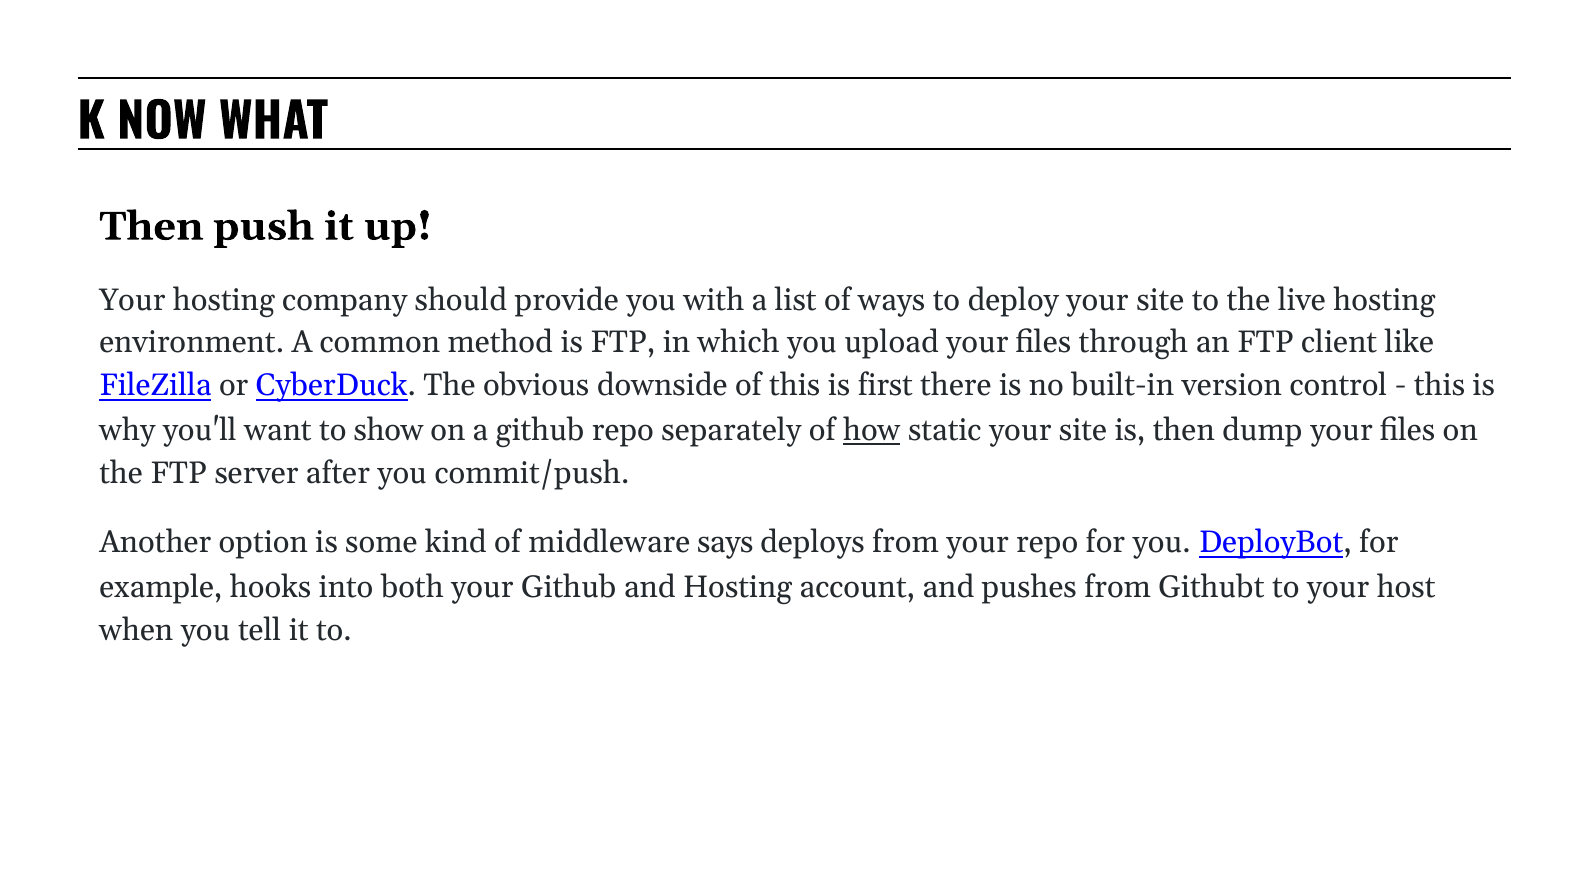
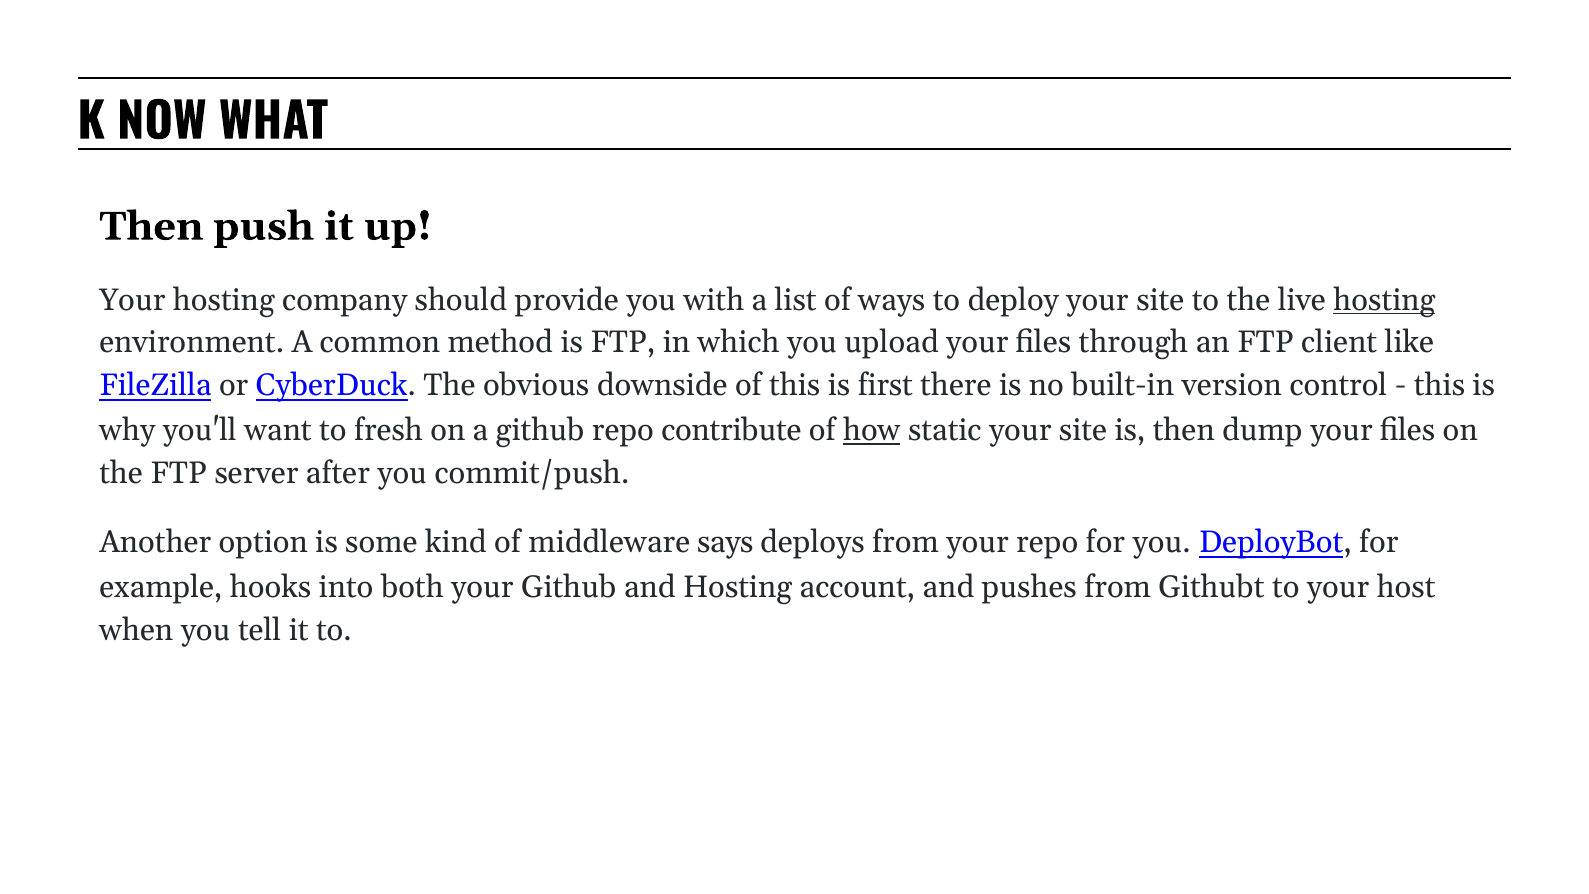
hosting at (1384, 300) underline: none -> present
show: show -> fresh
separately: separately -> contribute
